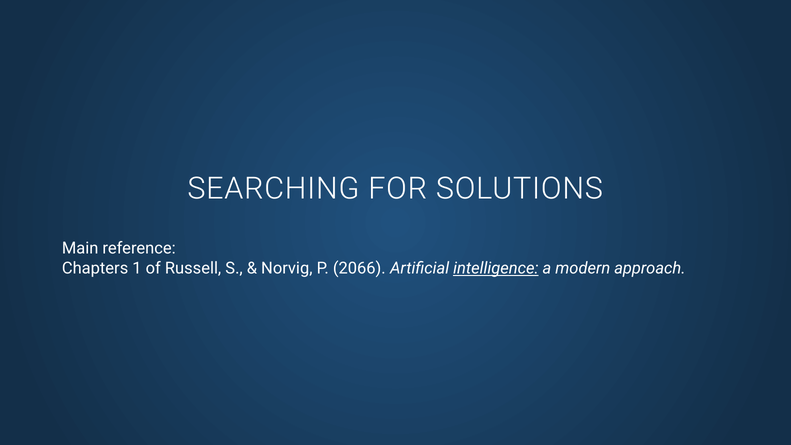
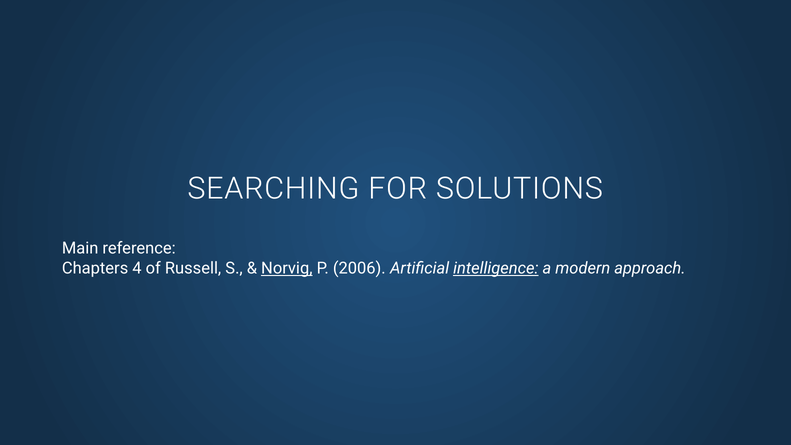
1: 1 -> 4
Norvig underline: none -> present
2066: 2066 -> 2006
